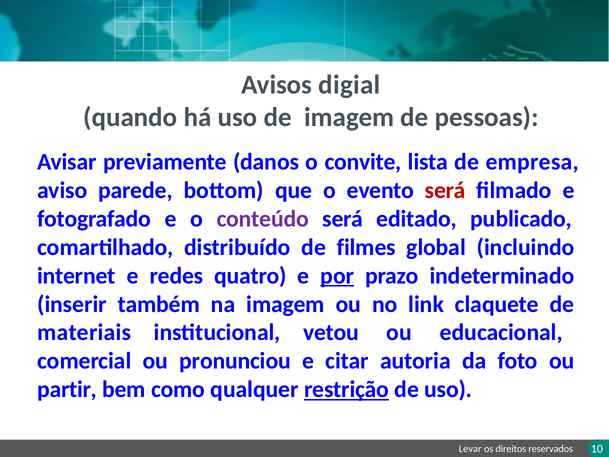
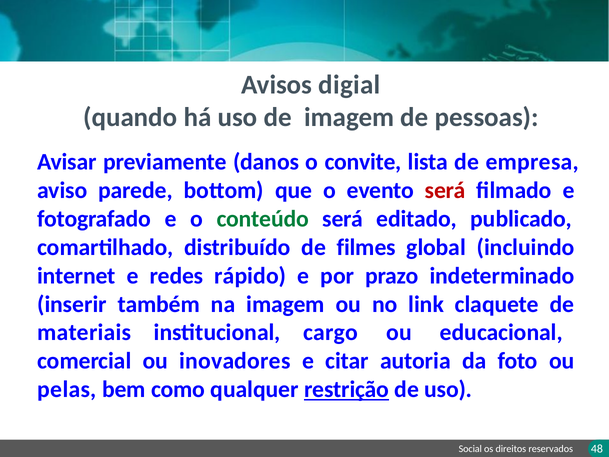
conteúdo colour: purple -> green
quatro: quatro -> rápido
por underline: present -> none
vetou: vetou -> cargo
pronunciou: pronunciou -> inovadores
partir: partir -> pelas
Levar: Levar -> Social
10: 10 -> 48
